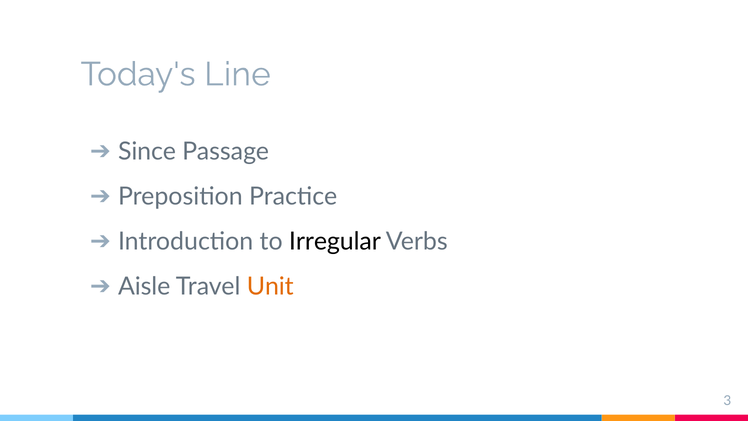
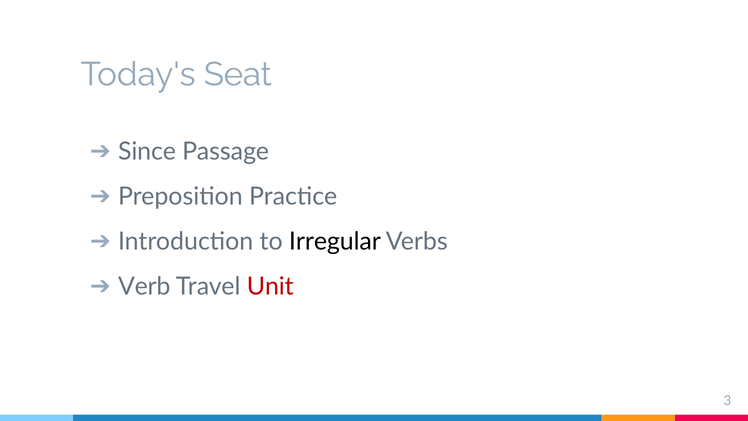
Line: Line -> Seat
Aisle: Aisle -> Verb
Unit colour: orange -> red
